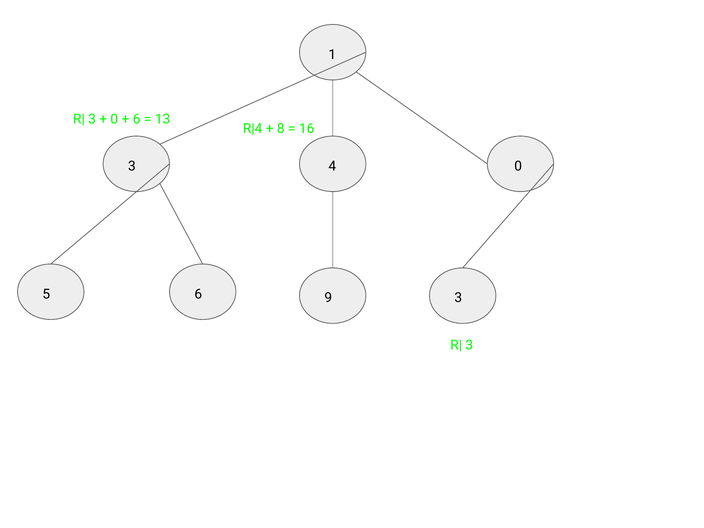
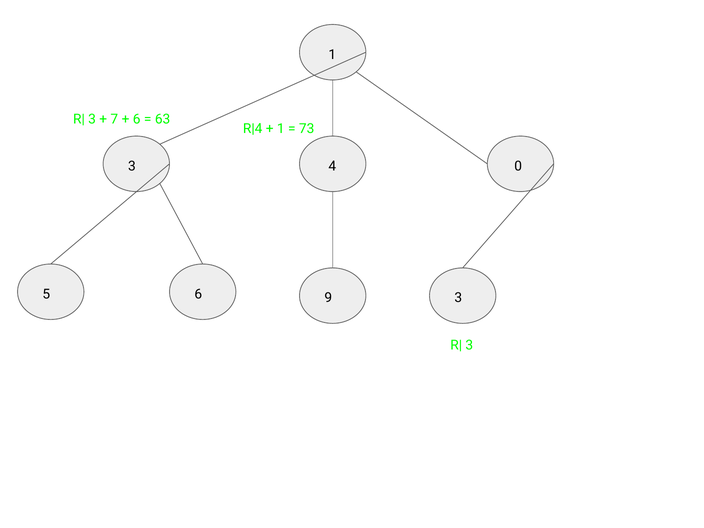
0 at (114, 119): 0 -> 7
13: 13 -> 63
8 at (281, 129): 8 -> 1
16: 16 -> 73
